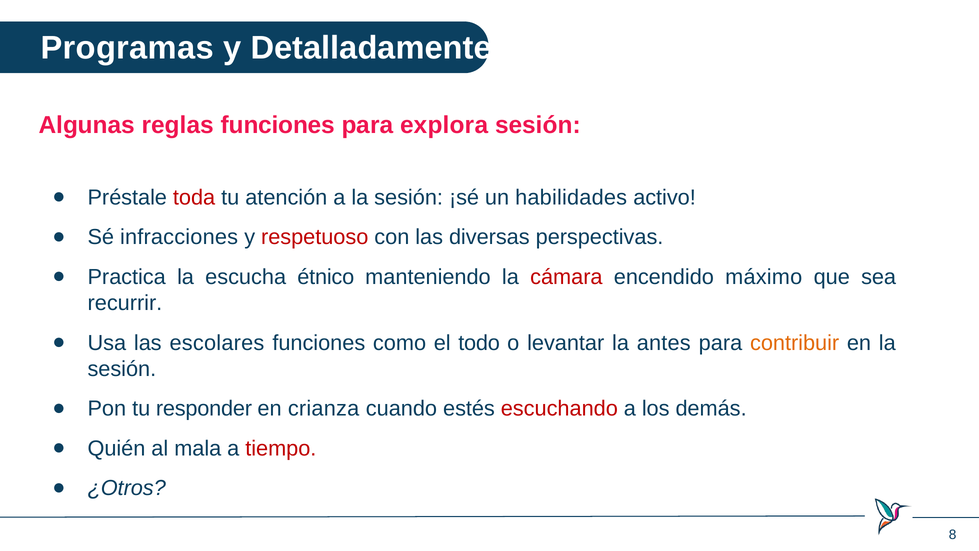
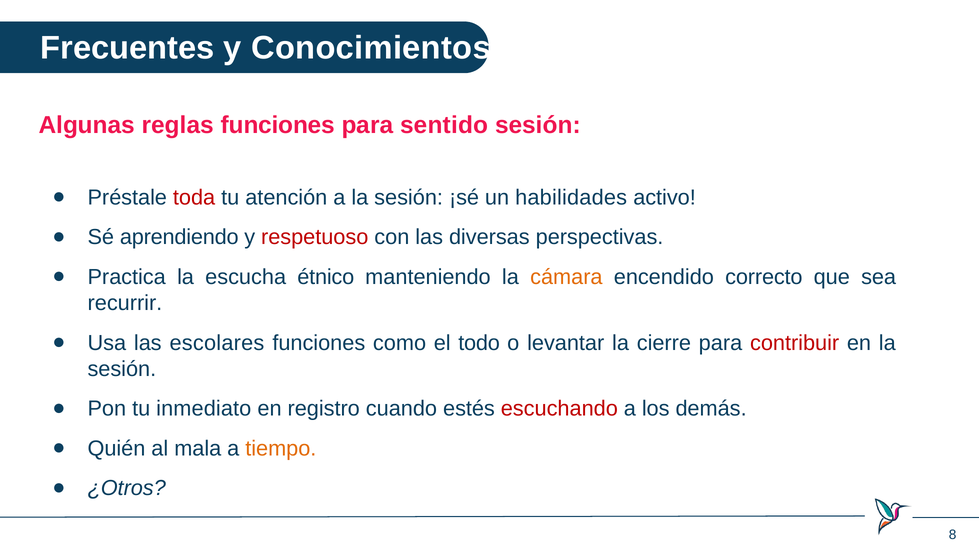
Programas: Programas -> Frecuentes
Detalladamente: Detalladamente -> Conocimientos
explora: explora -> sentido
infracciones: infracciones -> aprendiendo
cámara colour: red -> orange
máximo: máximo -> correcto
antes: antes -> cierre
contribuir colour: orange -> red
responder: responder -> inmediato
crianza: crianza -> registro
tiempo colour: red -> orange
